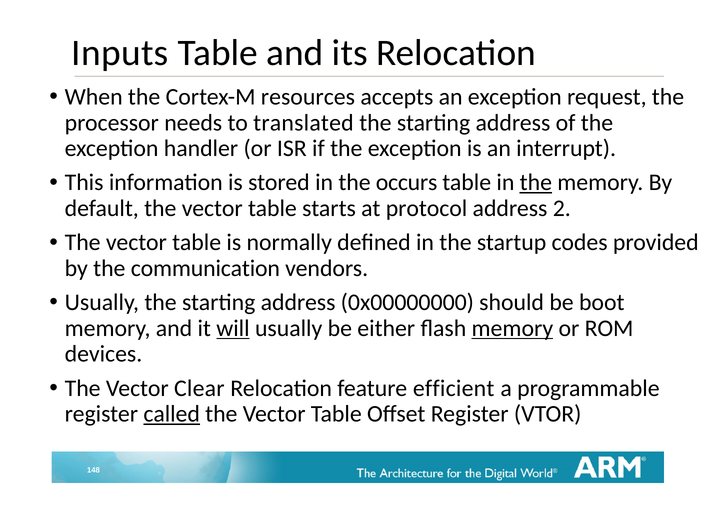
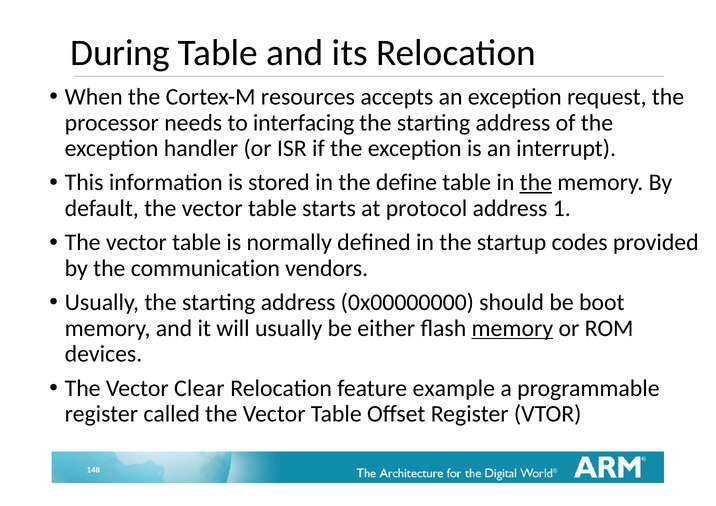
Inputs: Inputs -> During
translated: translated -> interfacing
occurs: occurs -> define
2: 2 -> 1
will underline: present -> none
efficient: efficient -> example
called underline: present -> none
